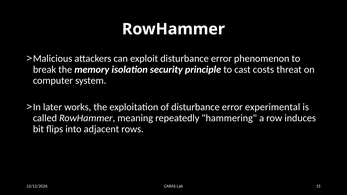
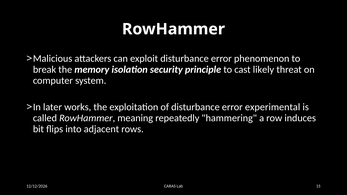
costs: costs -> likely
